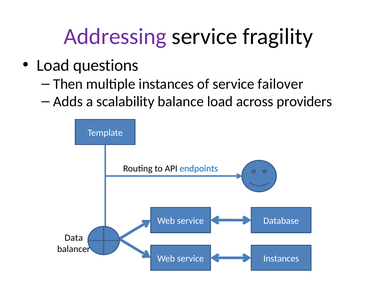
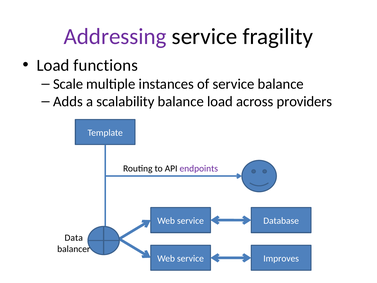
questions: questions -> functions
Then: Then -> Scale
service failover: failover -> balance
endpoints colour: blue -> purple
Instances at (281, 258): Instances -> Improves
